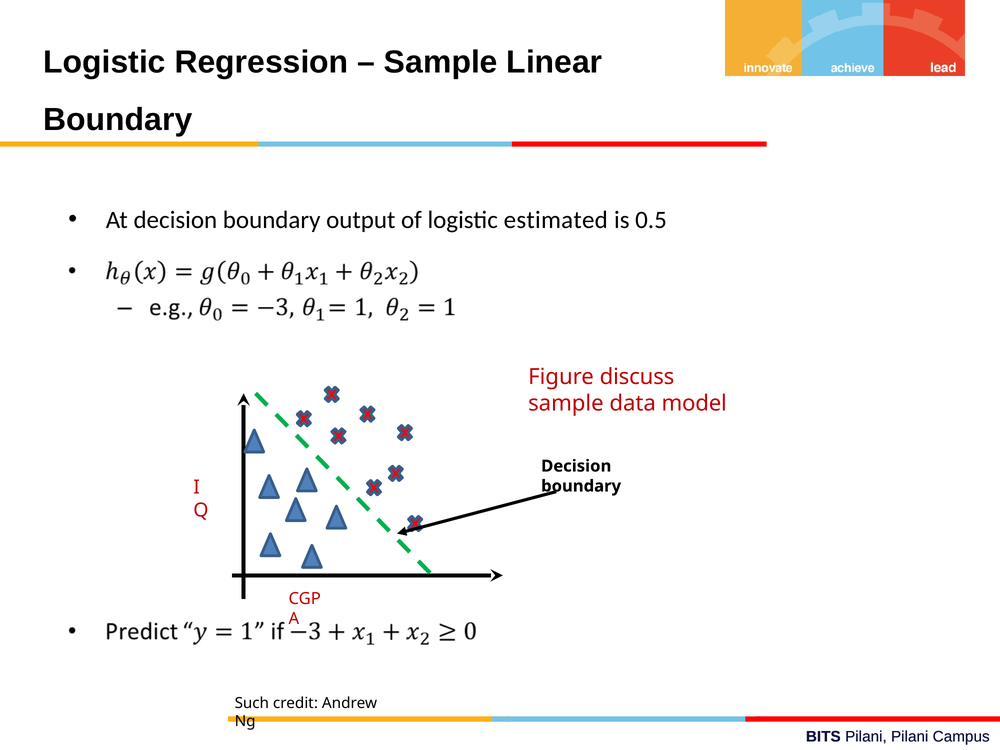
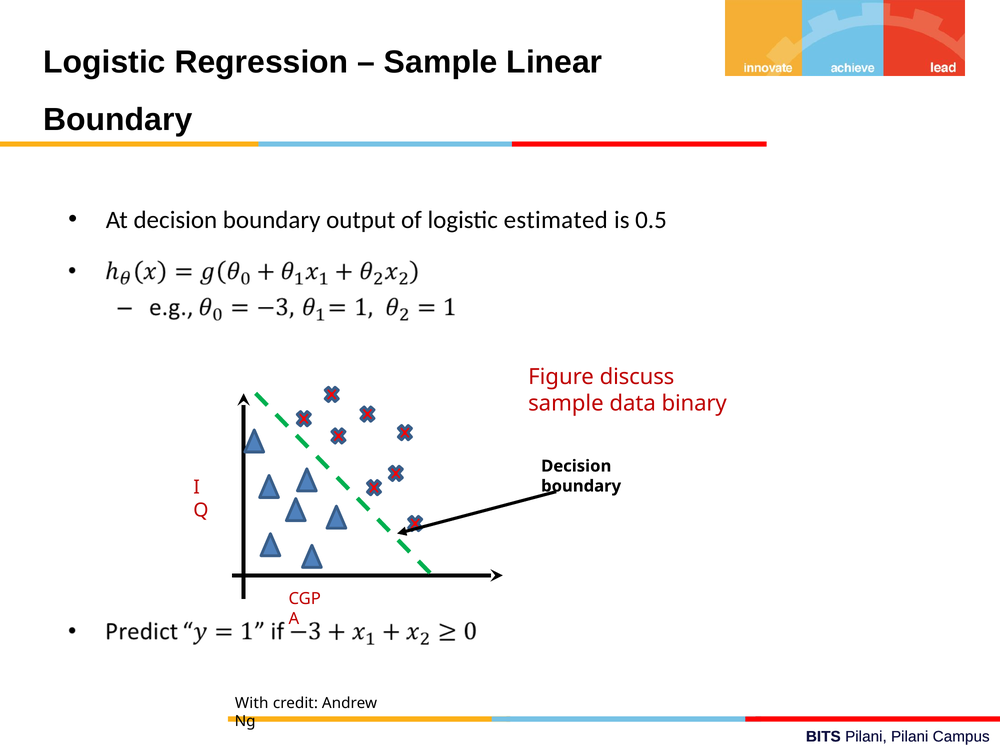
model: model -> binary
Such: Such -> With
